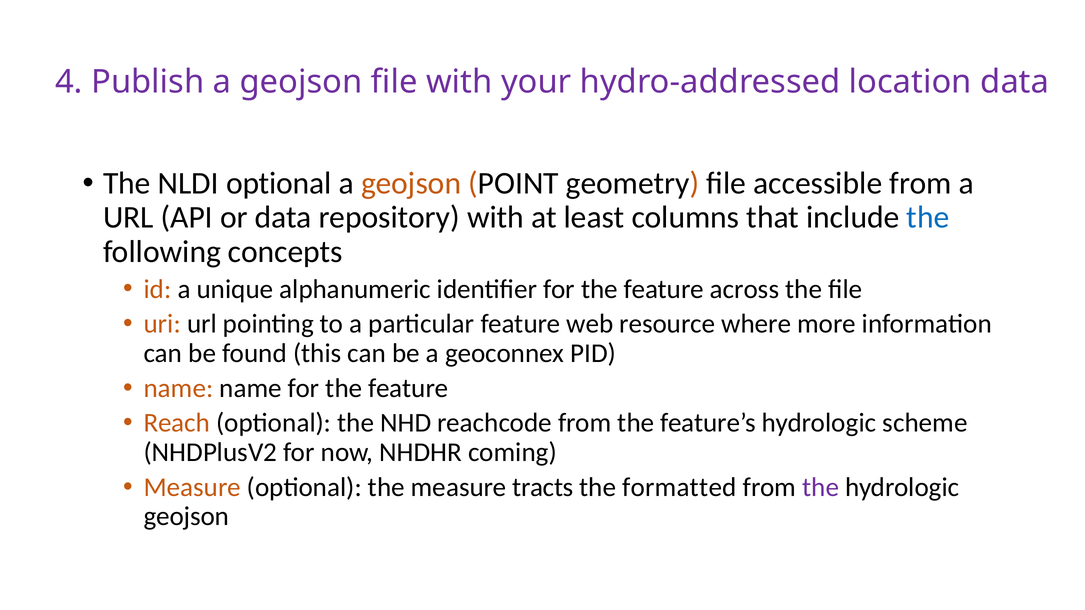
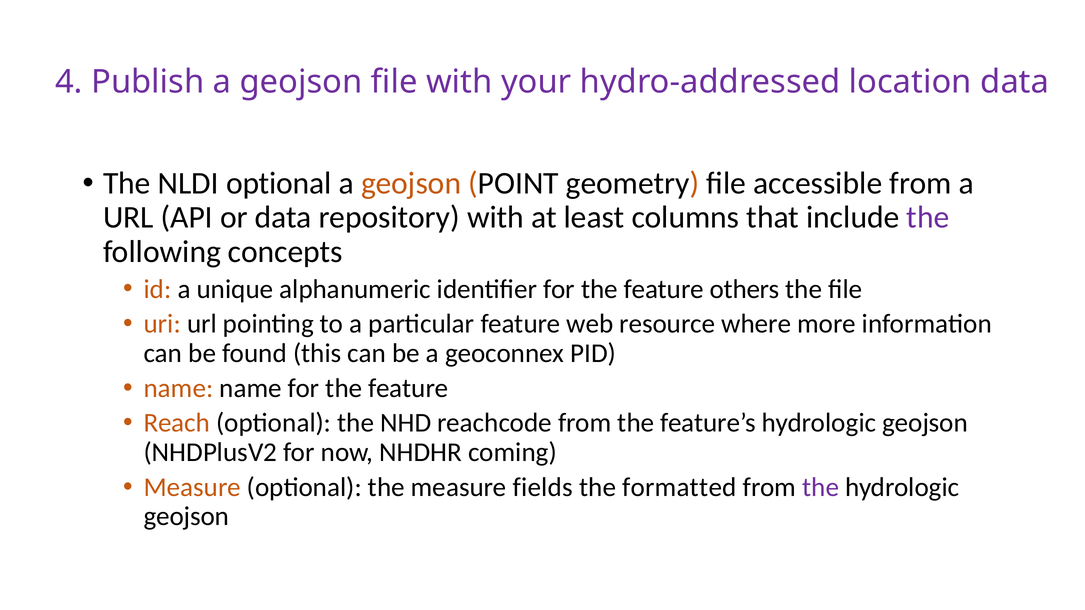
the at (928, 218) colour: blue -> purple
across: across -> others
feature’s hydrologic scheme: scheme -> geojson
tracts: tracts -> fields
